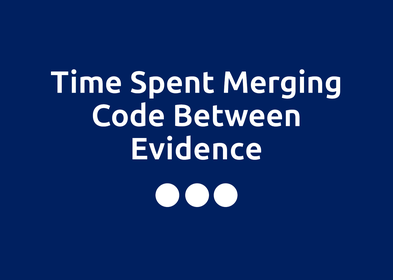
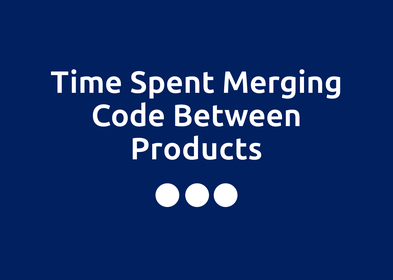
Evidence: Evidence -> Products
